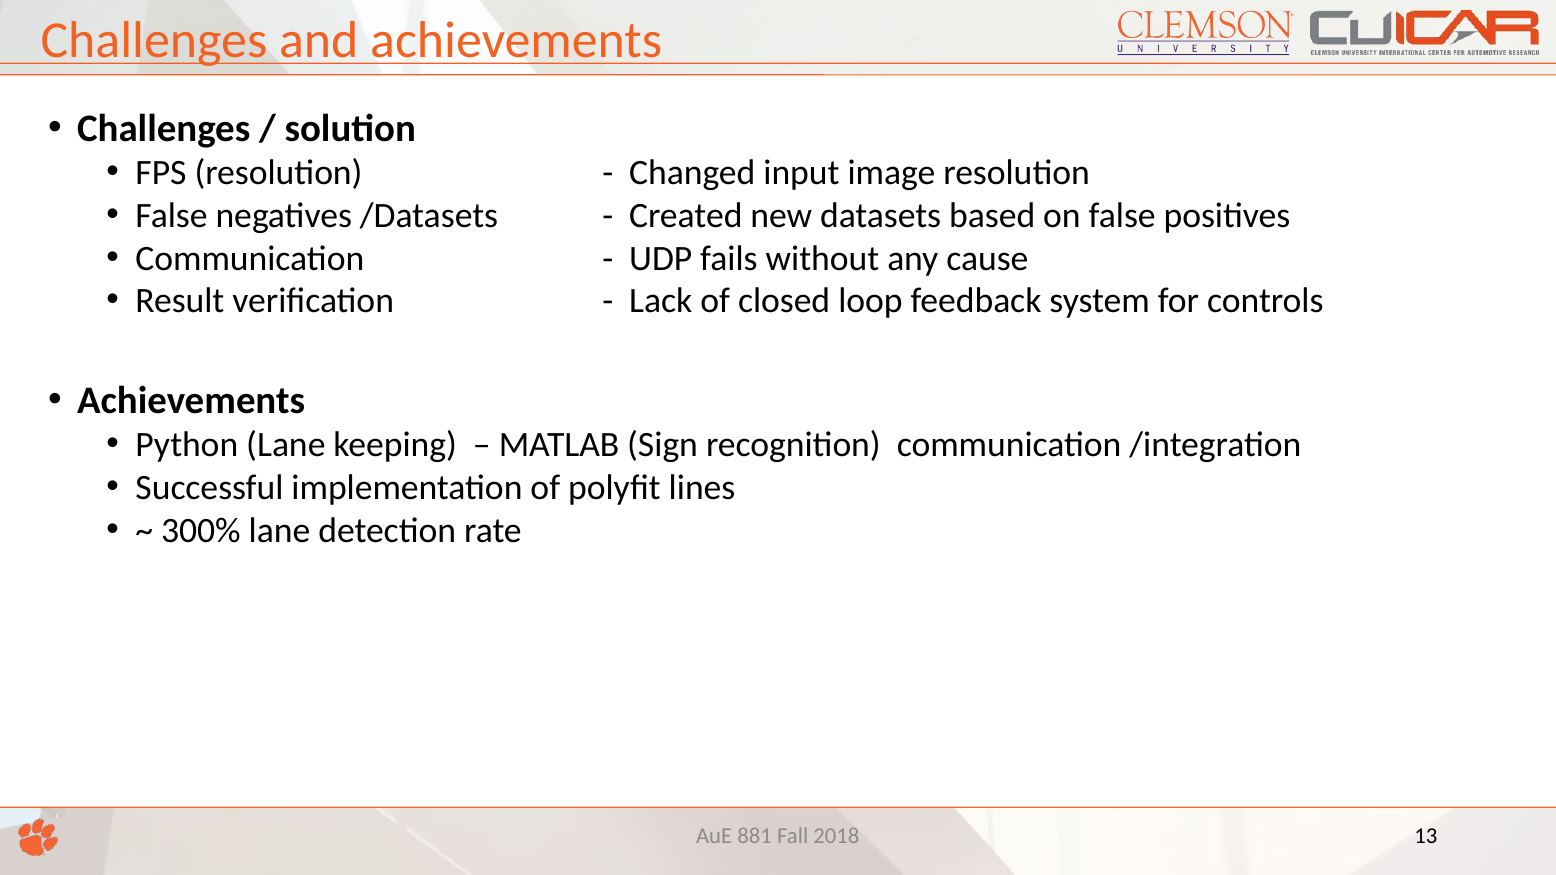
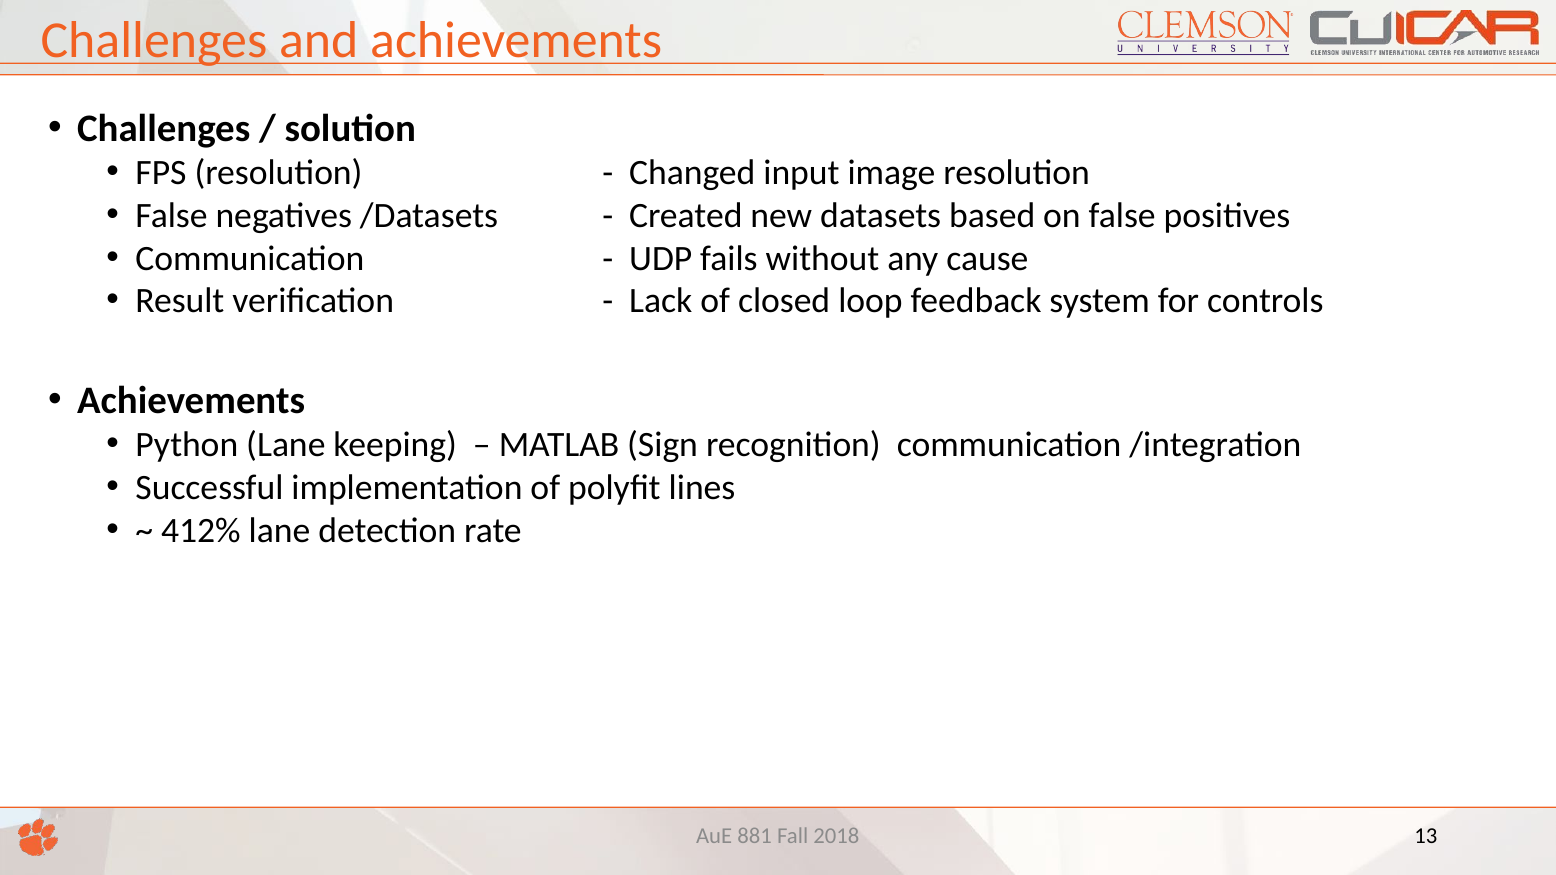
300%: 300% -> 412%
